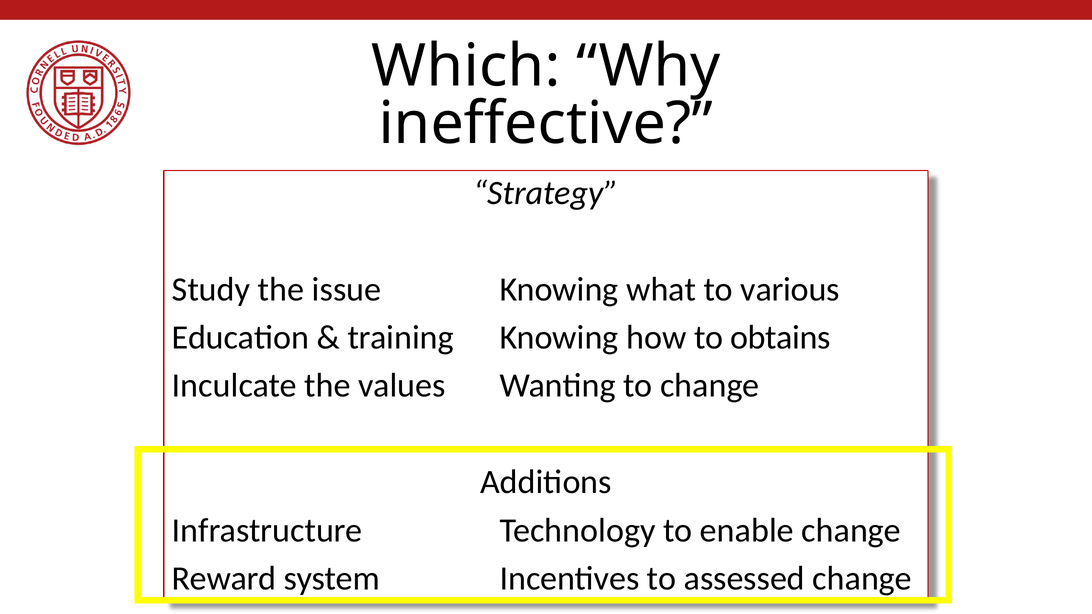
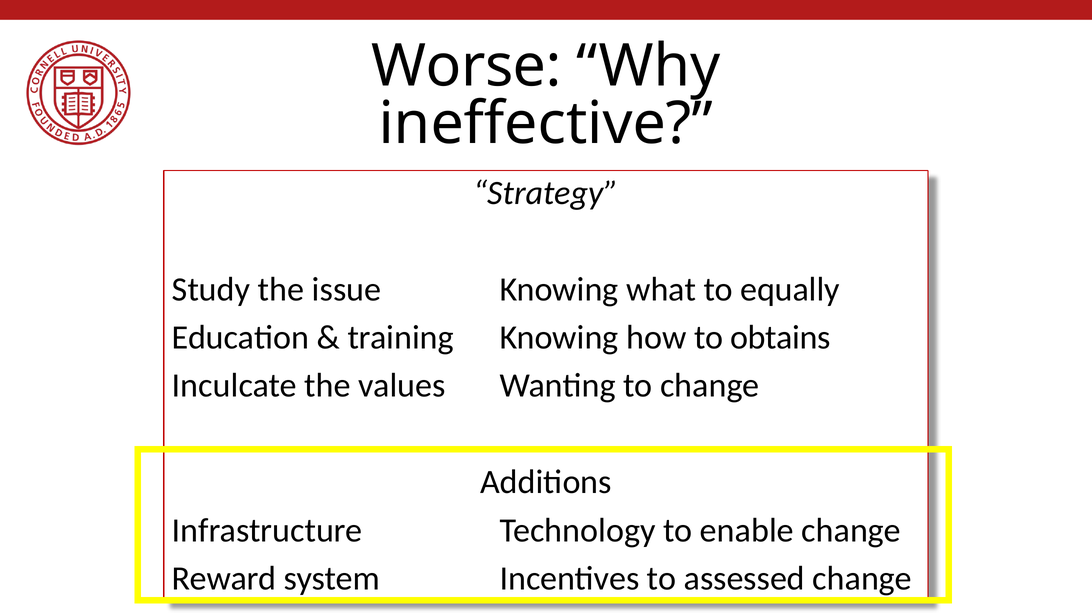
Which: Which -> Worse
various: various -> equally
